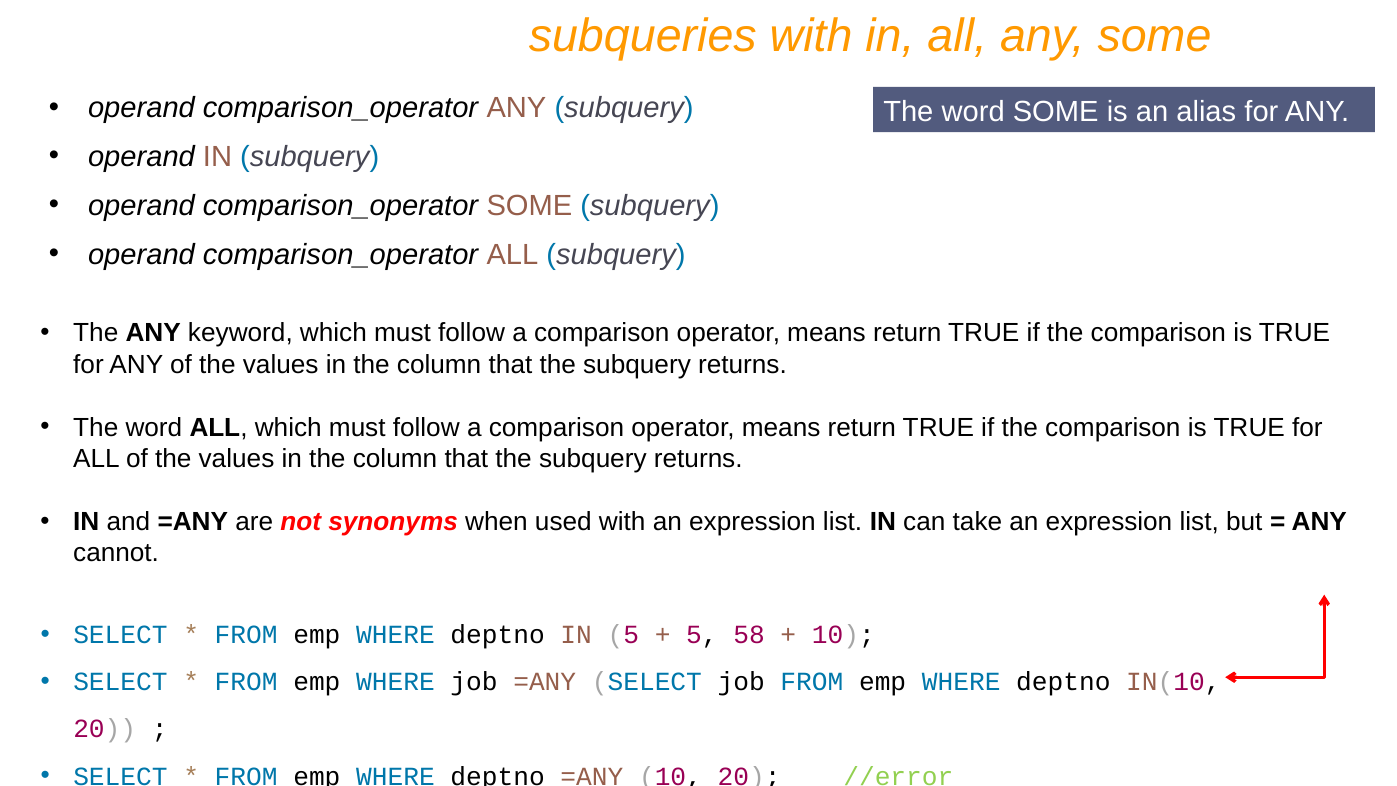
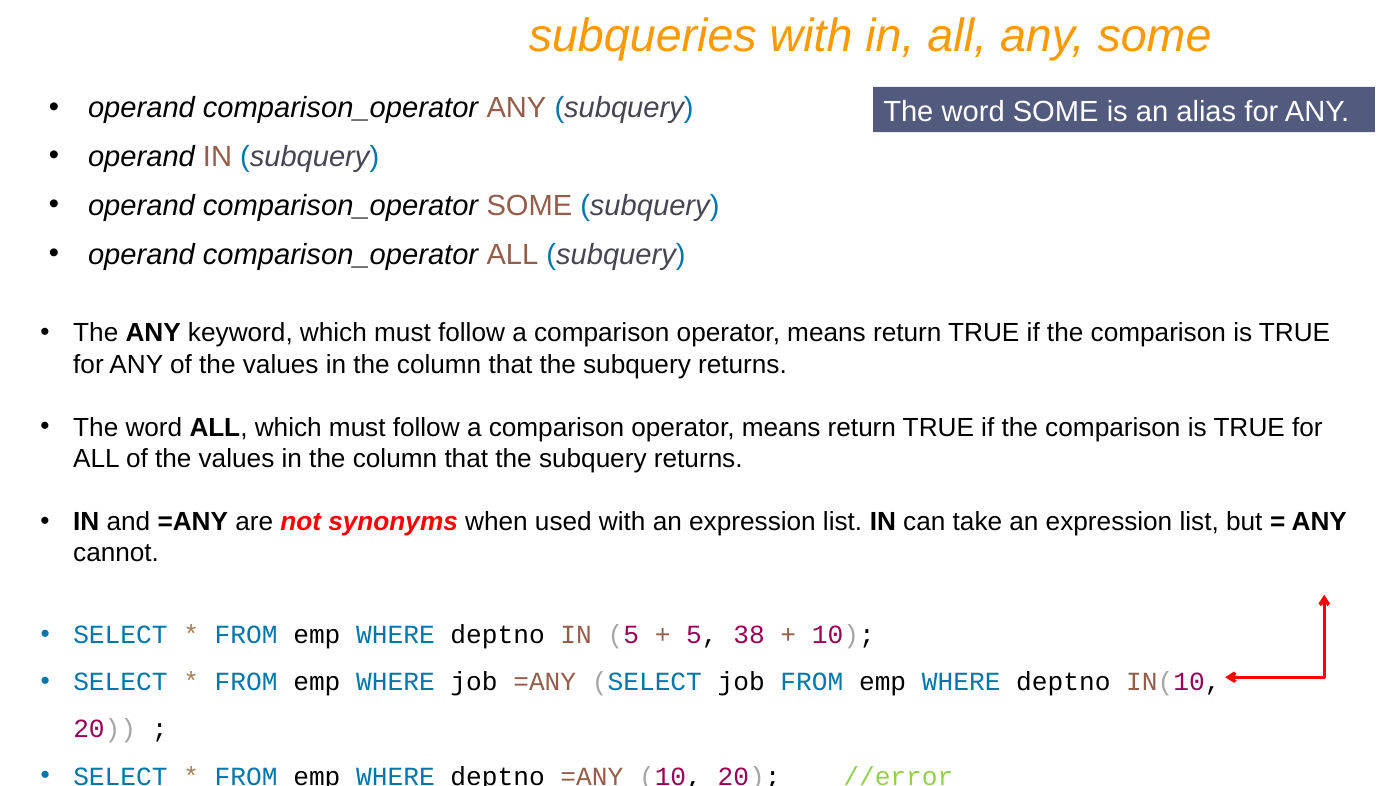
58: 58 -> 38
